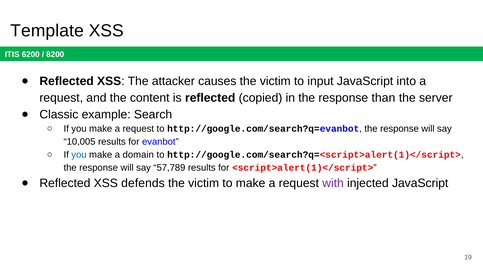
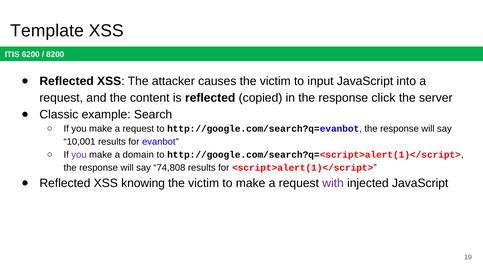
than: than -> click
10,005: 10,005 -> 10,001
you at (79, 155) colour: blue -> purple
57,789: 57,789 -> 74,808
defends: defends -> knowing
